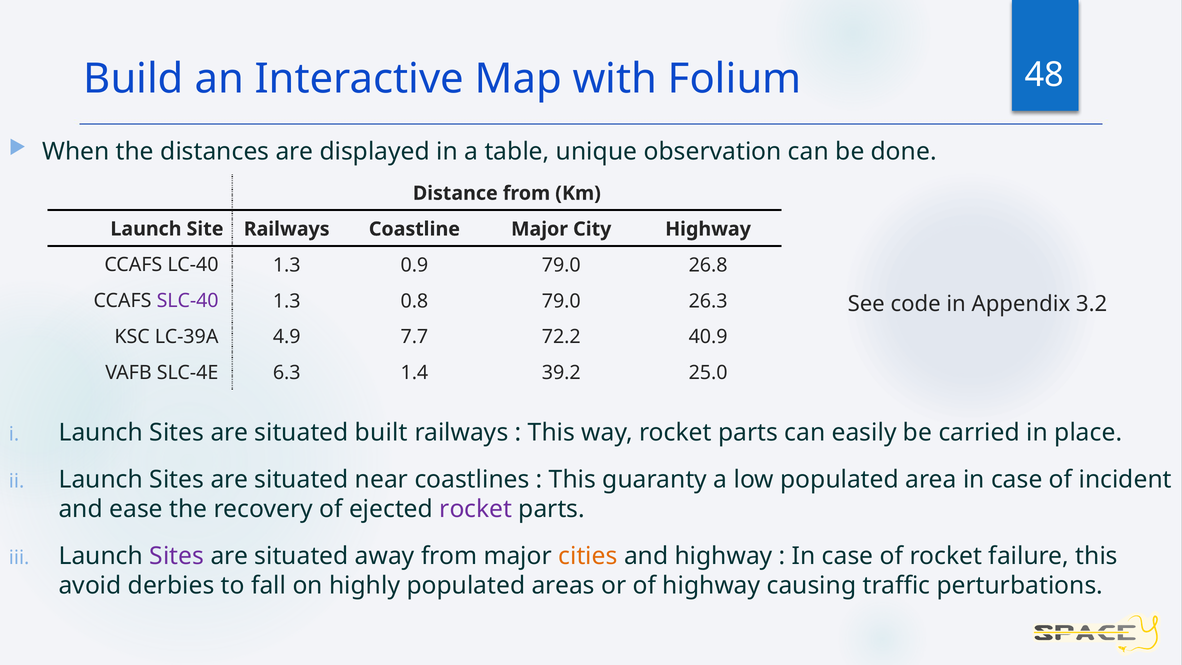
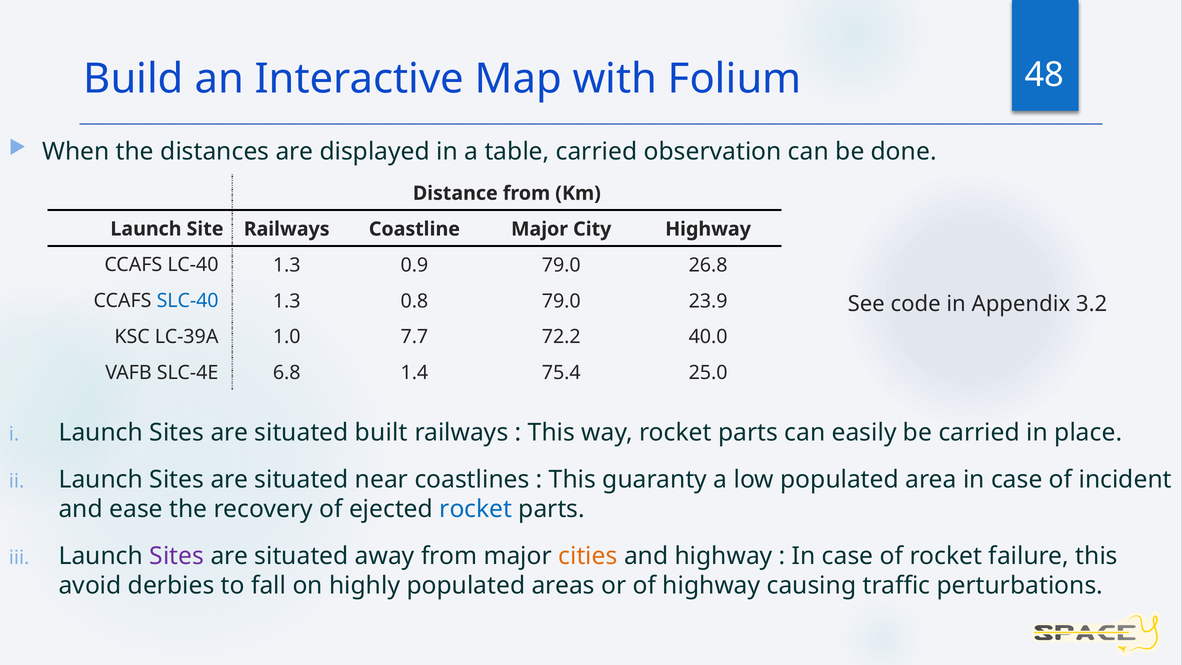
table unique: unique -> carried
SLC-40 colour: purple -> blue
26.3: 26.3 -> 23.9
4.9: 4.9 -> 1.0
40.9: 40.9 -> 40.0
6.3: 6.3 -> 6.8
39.2: 39.2 -> 75.4
rocket at (476, 509) colour: purple -> blue
